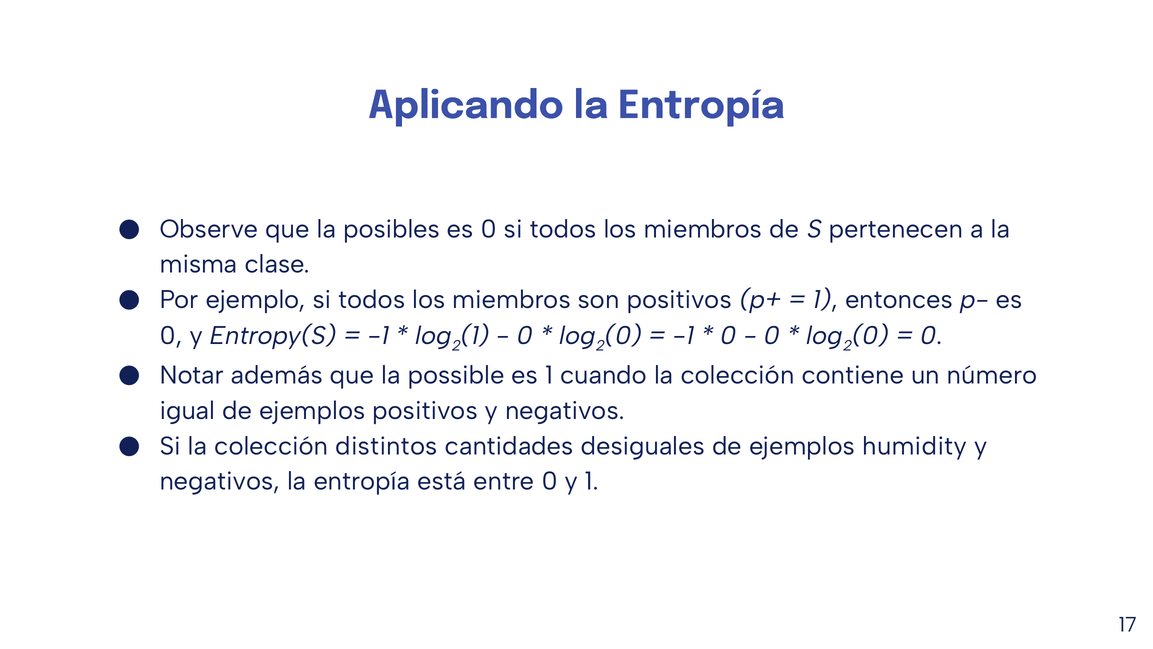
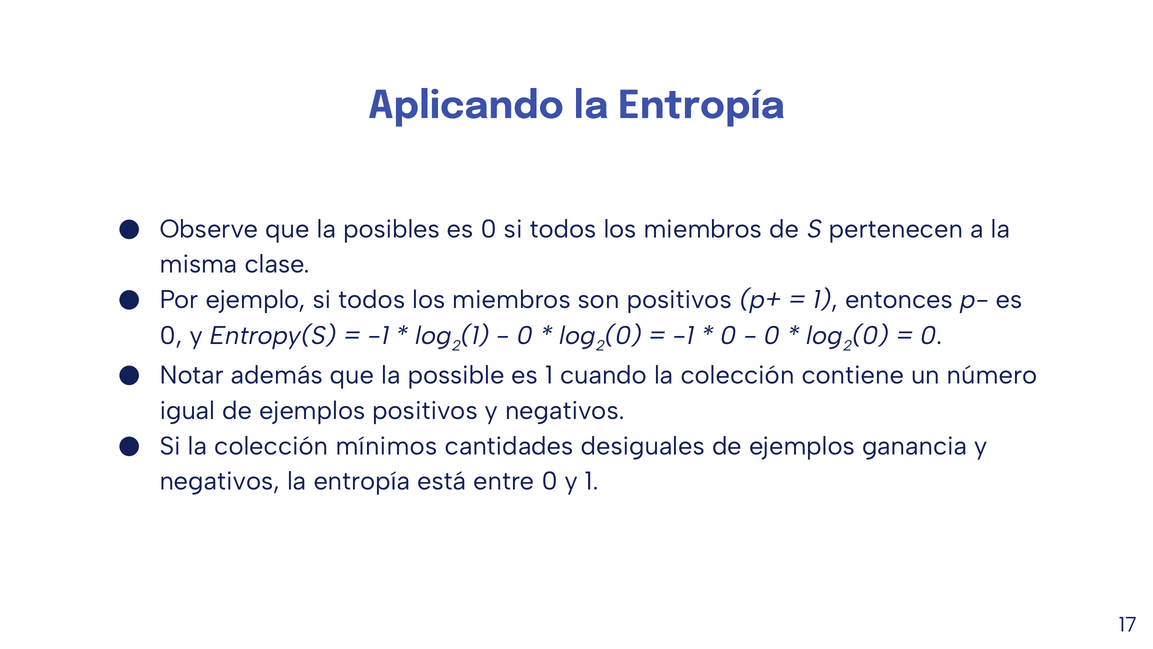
distintos: distintos -> mínimos
humidity: humidity -> ganancia
